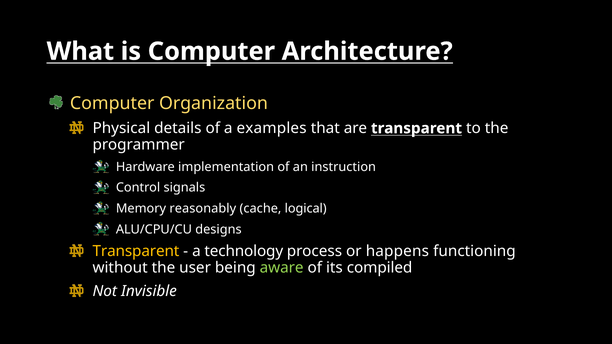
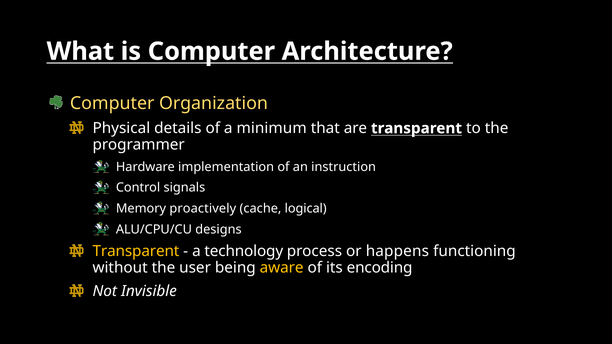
examples: examples -> minimum
reasonably: reasonably -> proactively
aware colour: light green -> yellow
compiled: compiled -> encoding
